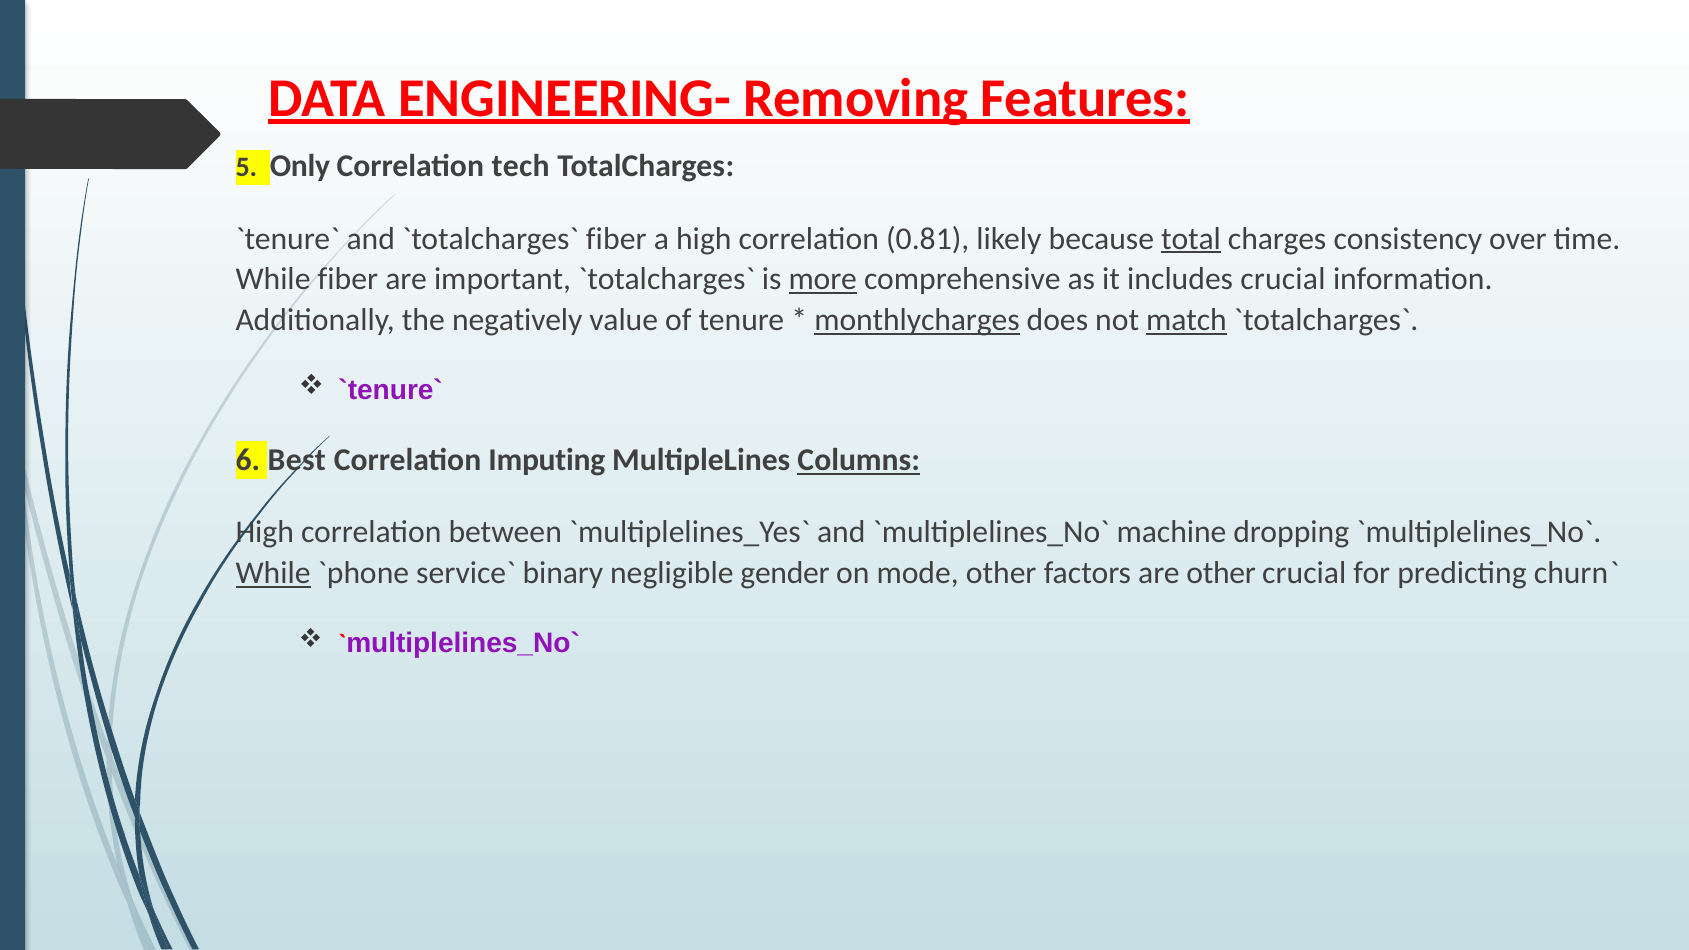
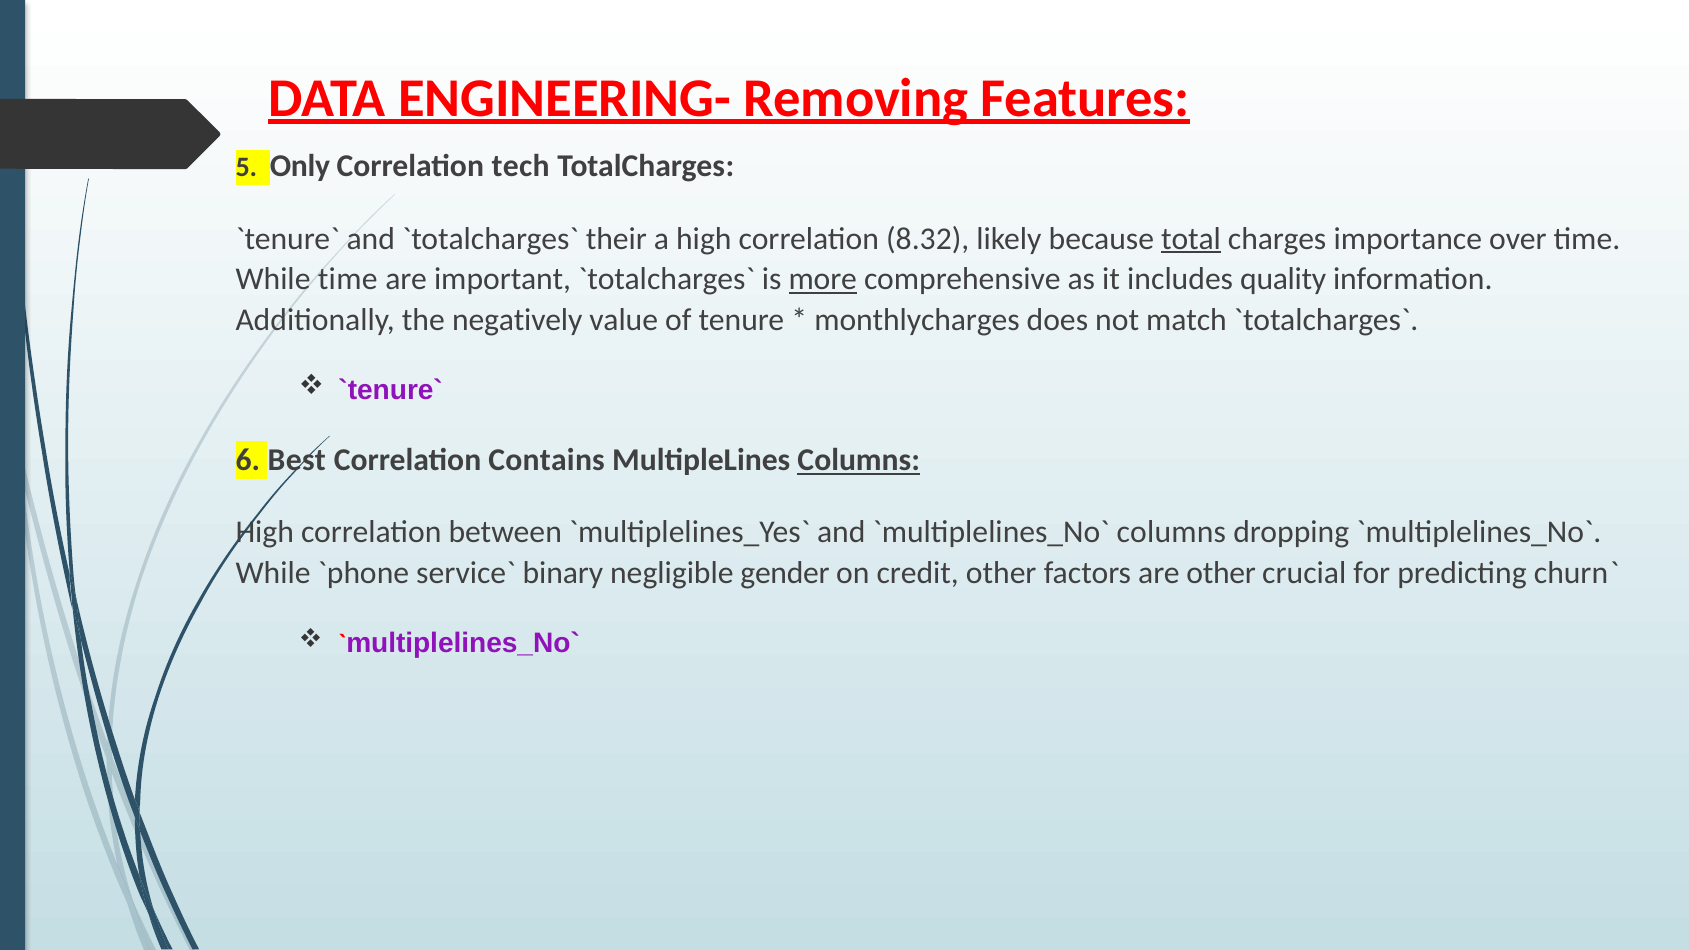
fiber at (616, 239): fiber -> their
0.81: 0.81 -> 8.32
consistency: consistency -> importance
While fiber: fiber -> time
includes crucial: crucial -> quality
monthlycharges underline: present -> none
match underline: present -> none
Imputing: Imputing -> Contains
machine at (1171, 533): machine -> columns
While at (273, 573) underline: present -> none
mode: mode -> credit
